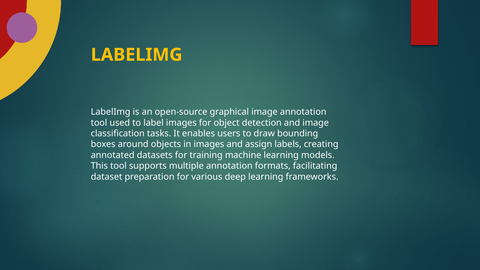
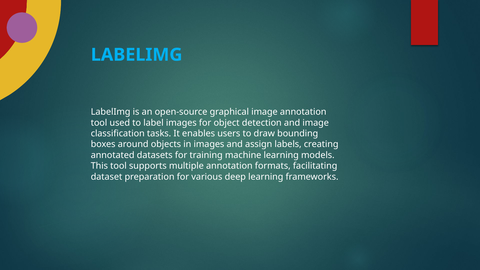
LABELIMG at (137, 55) colour: yellow -> light blue
